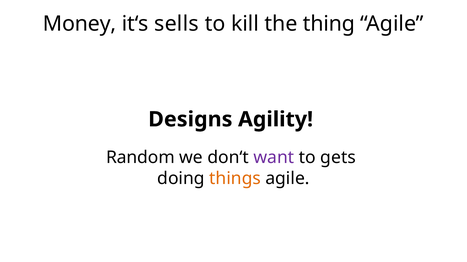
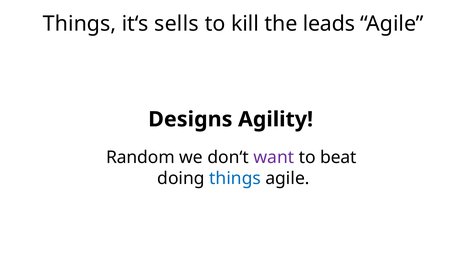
Money at (80, 24): Money -> Things
thing: thing -> leads
gets: gets -> beat
things at (235, 179) colour: orange -> blue
